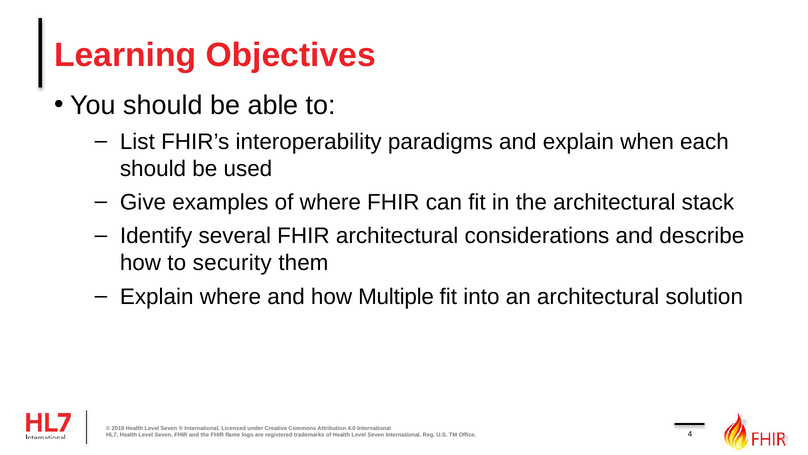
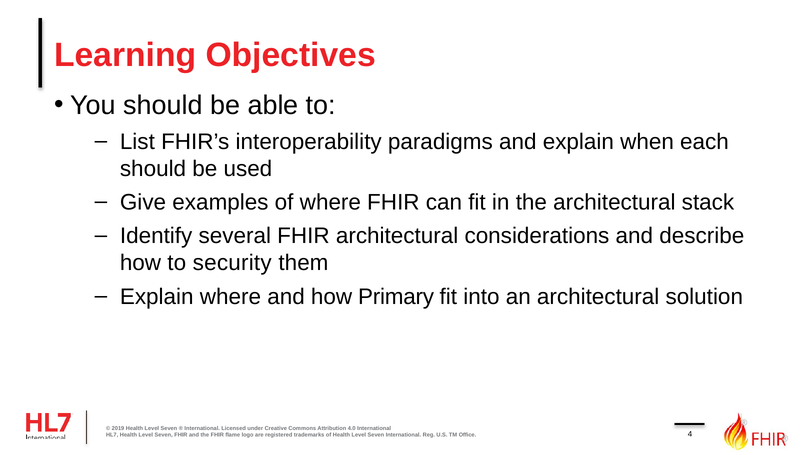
Multiple: Multiple -> Primary
